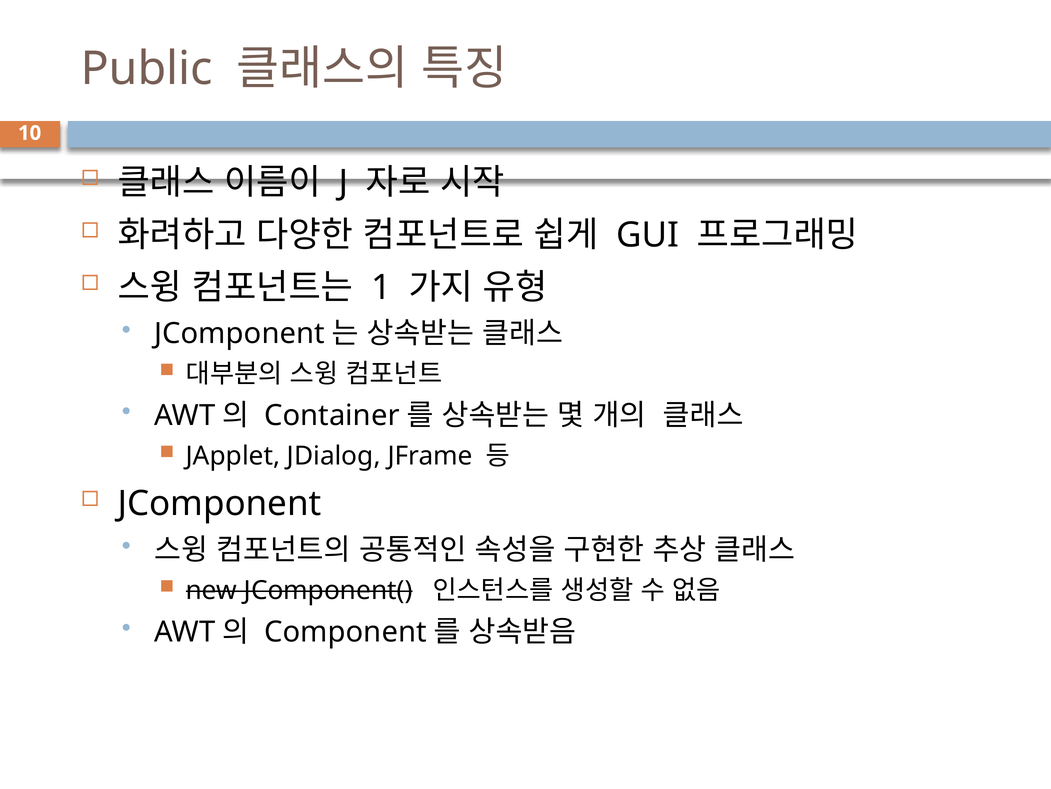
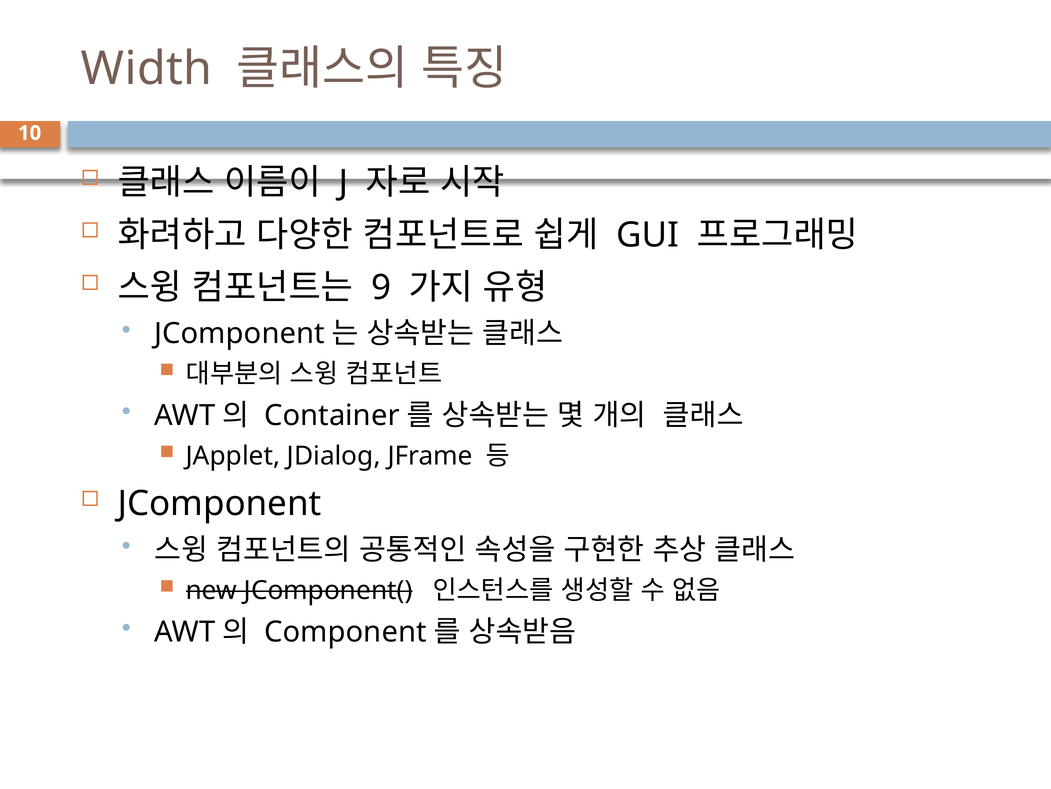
Public: Public -> Width
1: 1 -> 9
